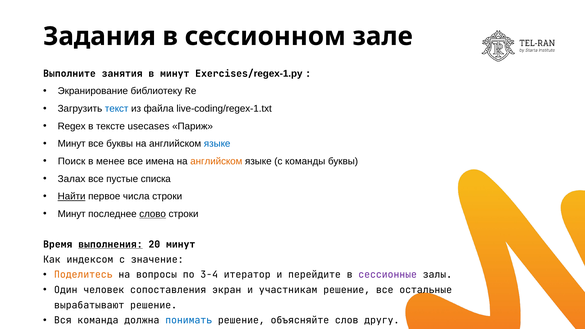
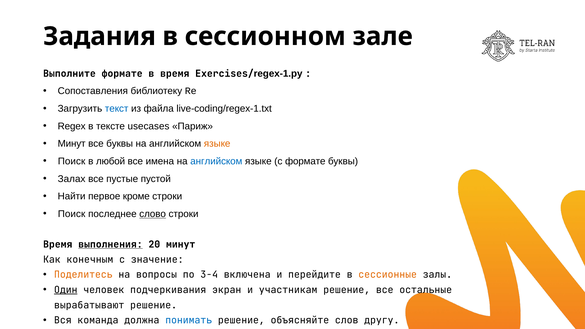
Выполните занятия: занятия -> формате
в минут: минут -> время
Экранирование: Экранирование -> Сопоставления
языке at (217, 144) colour: blue -> orange
менее: менее -> любой
английском at (216, 161) colour: orange -> blue
с команды: команды -> формате
списка: списка -> пустой
Найти underline: present -> none
числа: числа -> кроме
Минут at (72, 214): Минут -> Поиск
индексом: индексом -> конечным
итератор: итератор -> включена
сессионные colour: purple -> orange
Один underline: none -> present
сопоставления: сопоставления -> подчеркивания
